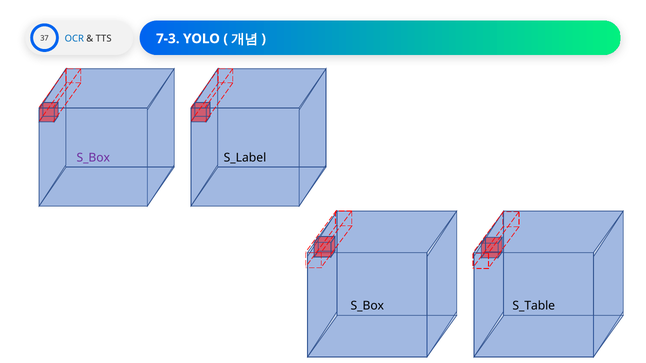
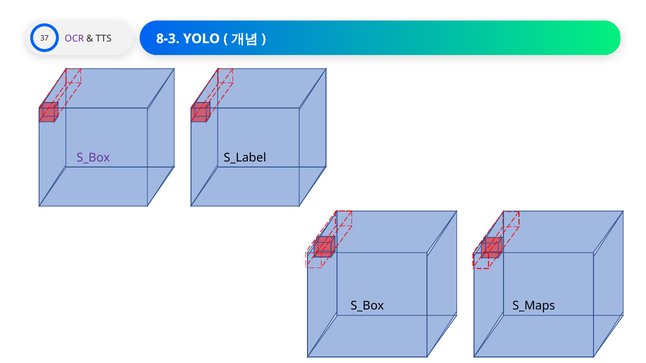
OCR colour: blue -> purple
7-3: 7-3 -> 8-3
S_Table: S_Table -> S_Maps
